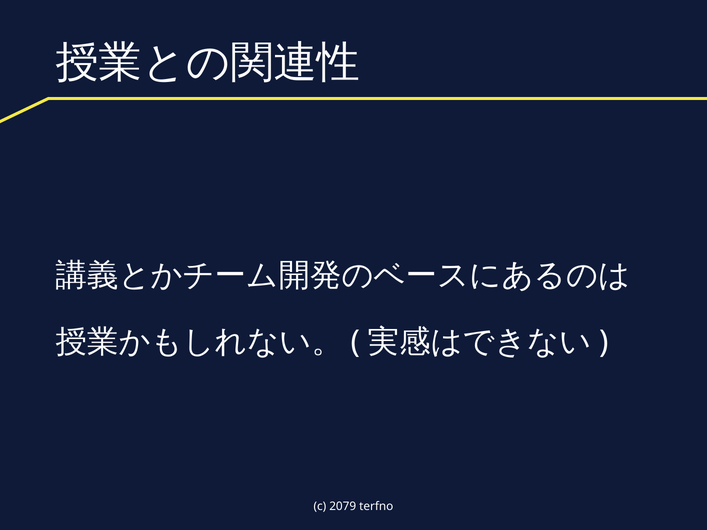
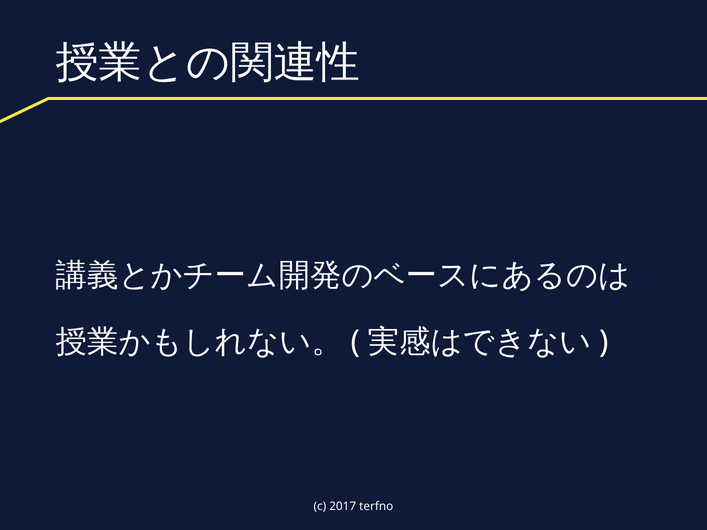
2079: 2079 -> 2017
